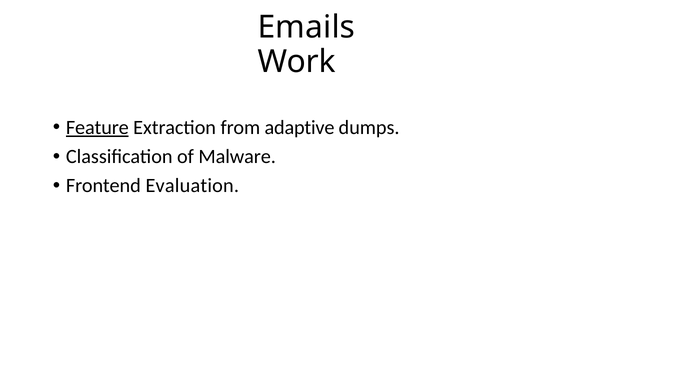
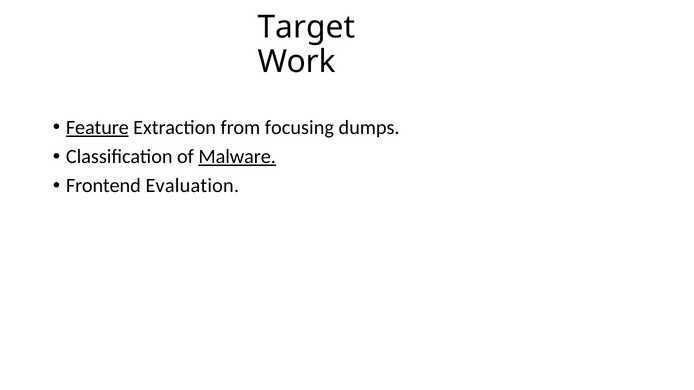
Emails: Emails -> Target
adaptive: adaptive -> focusing
Malware underline: none -> present
